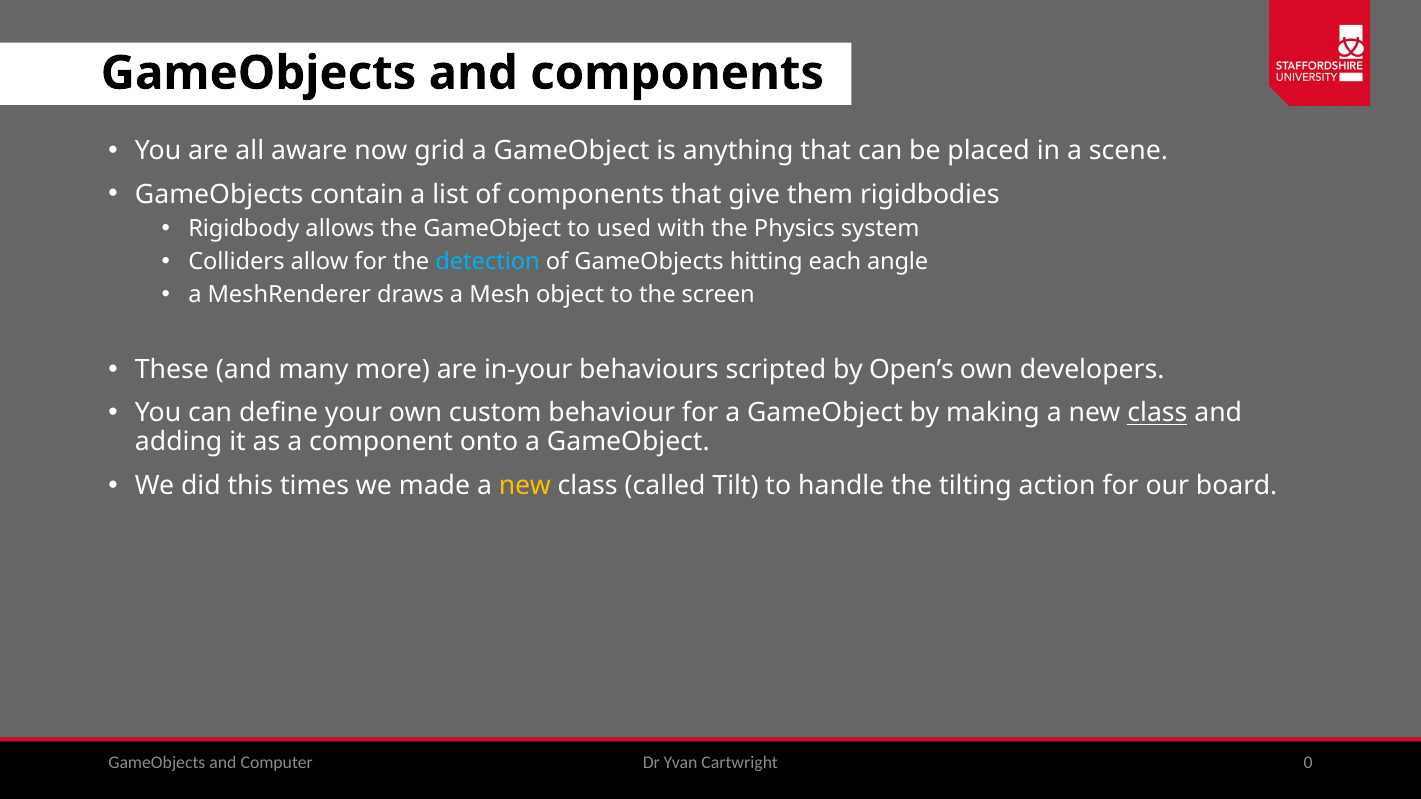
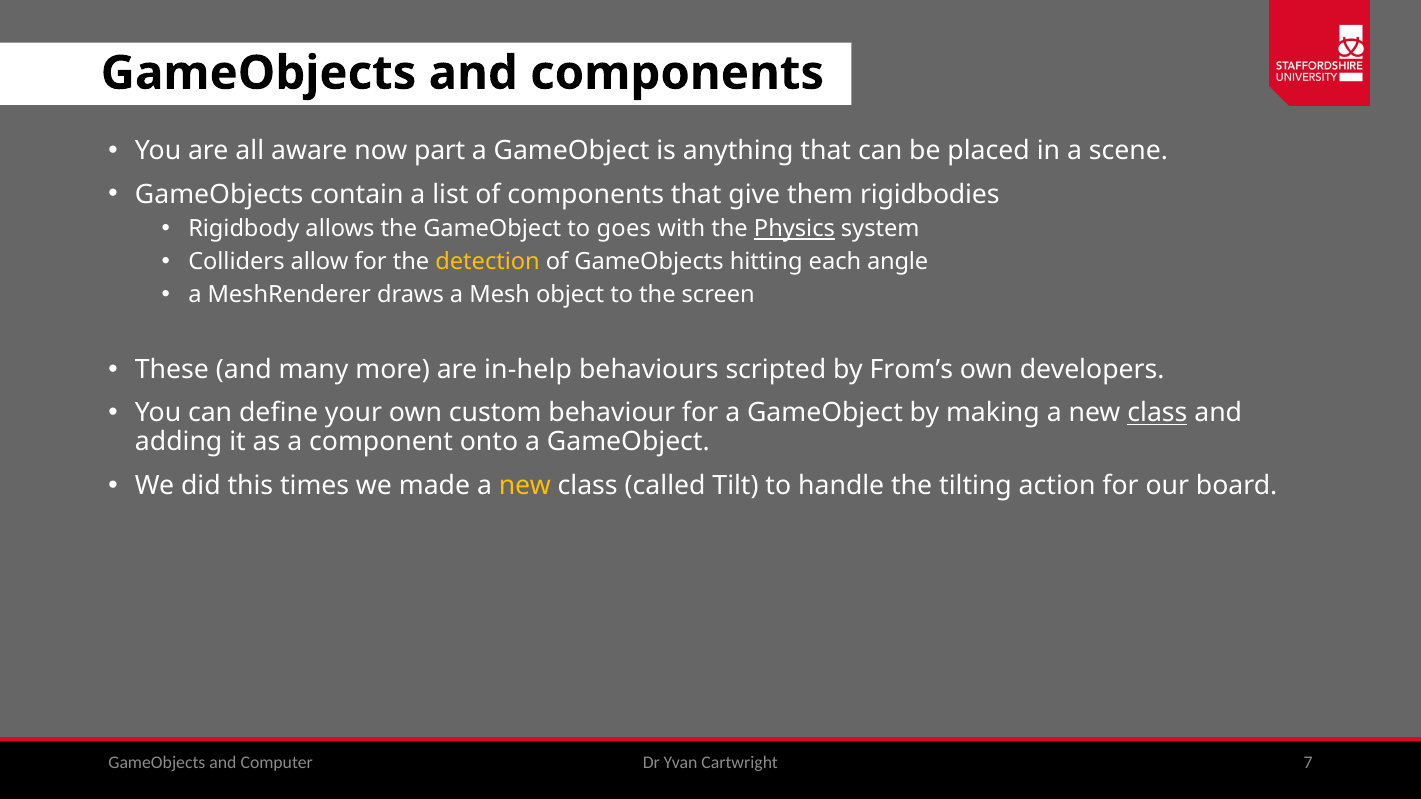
grid: grid -> part
used: used -> goes
Physics underline: none -> present
detection colour: light blue -> yellow
in-your: in-your -> in-help
Open’s: Open’s -> From’s
0: 0 -> 7
